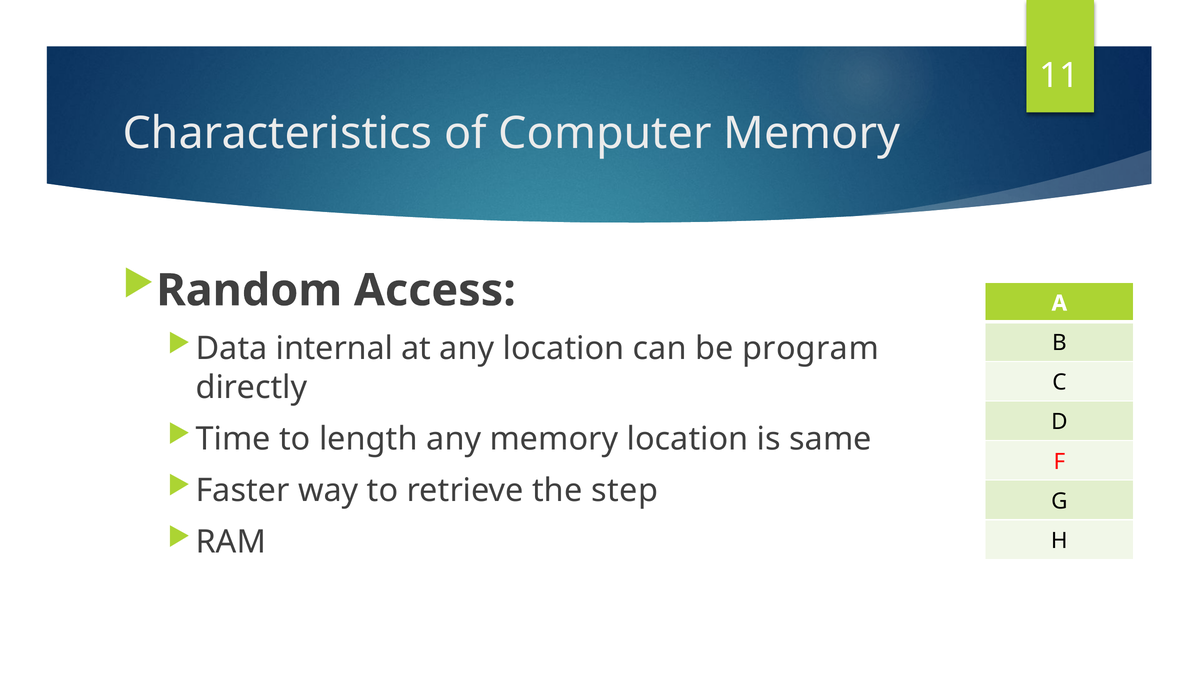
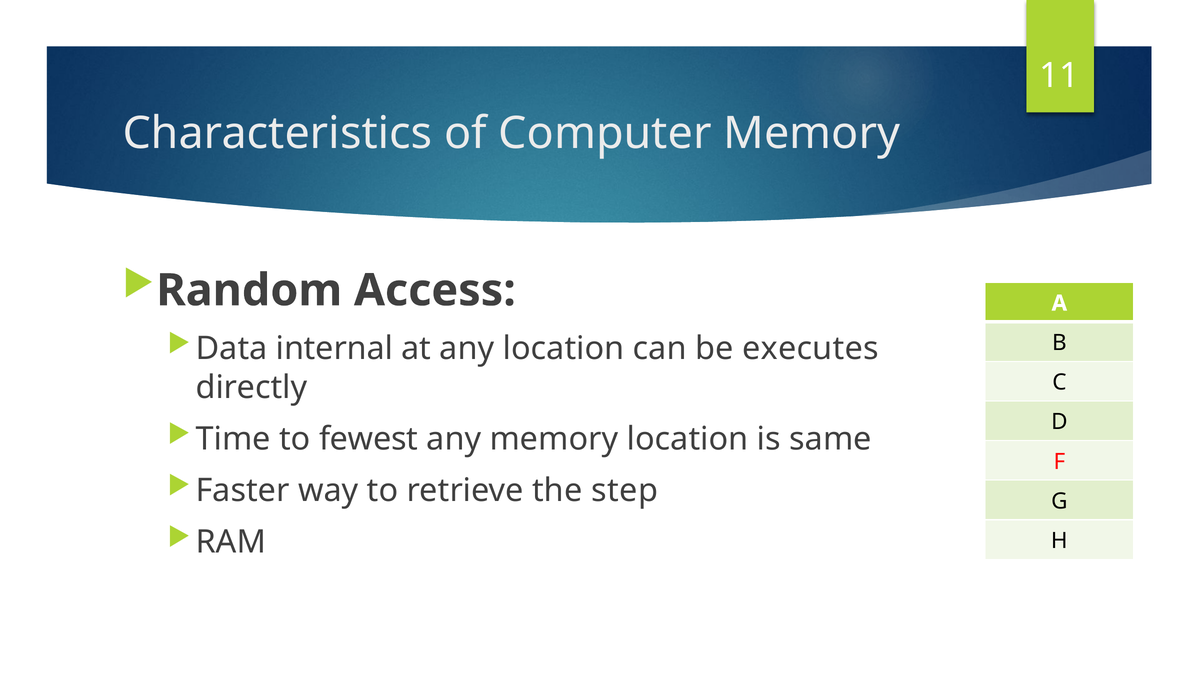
program: program -> executes
length: length -> fewest
